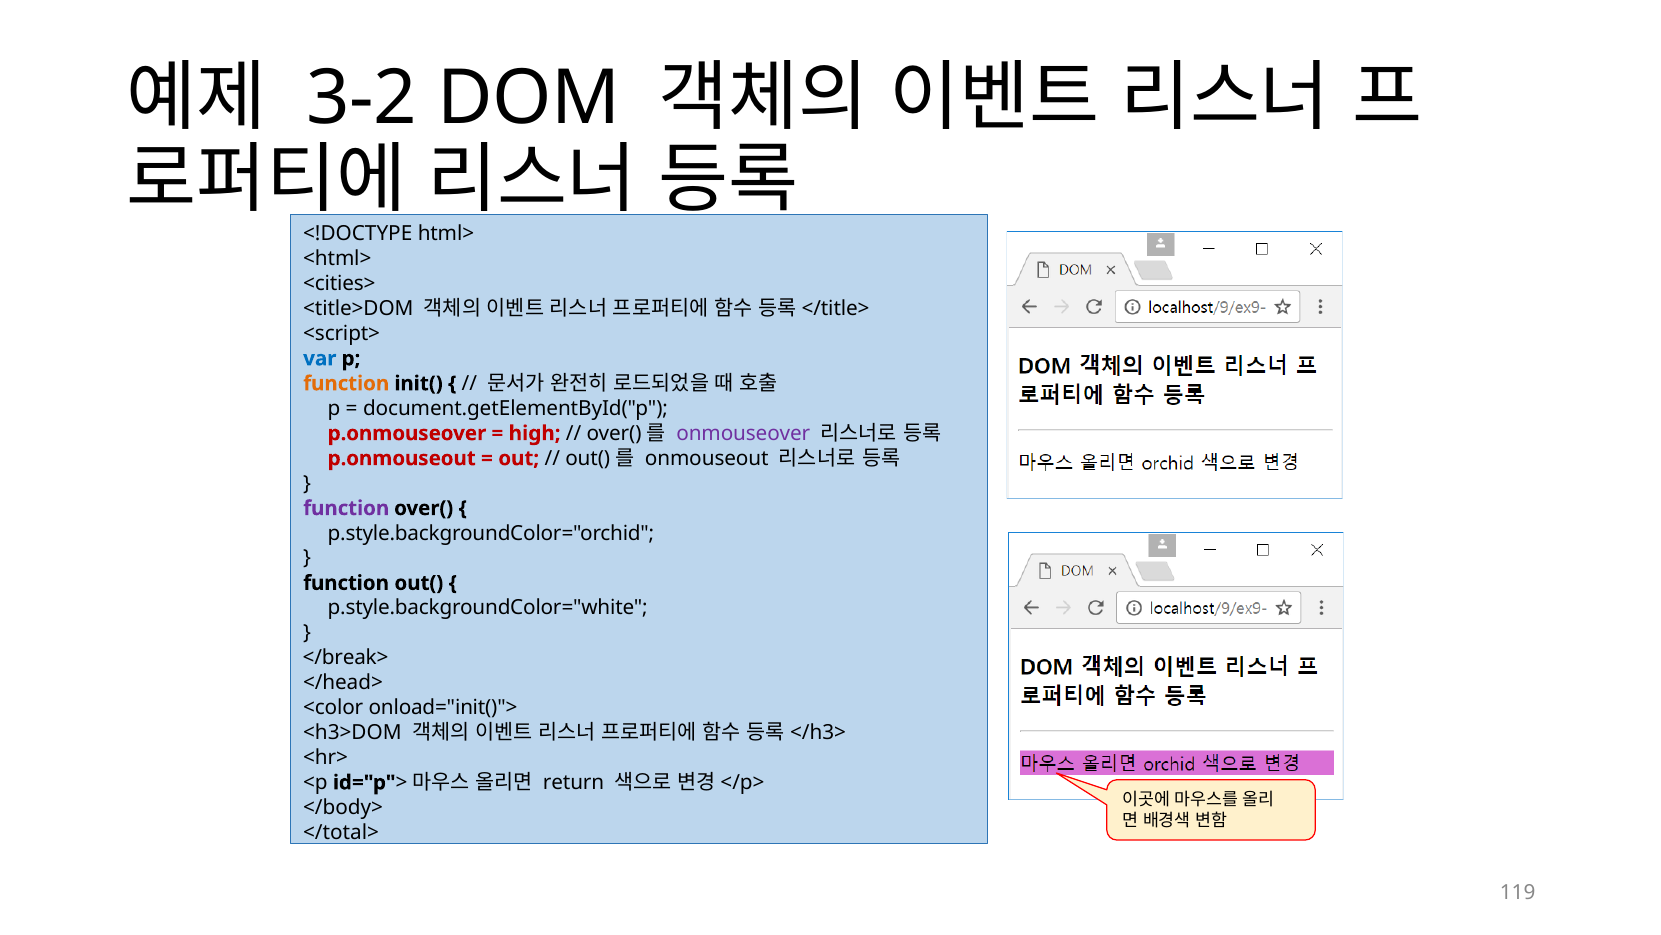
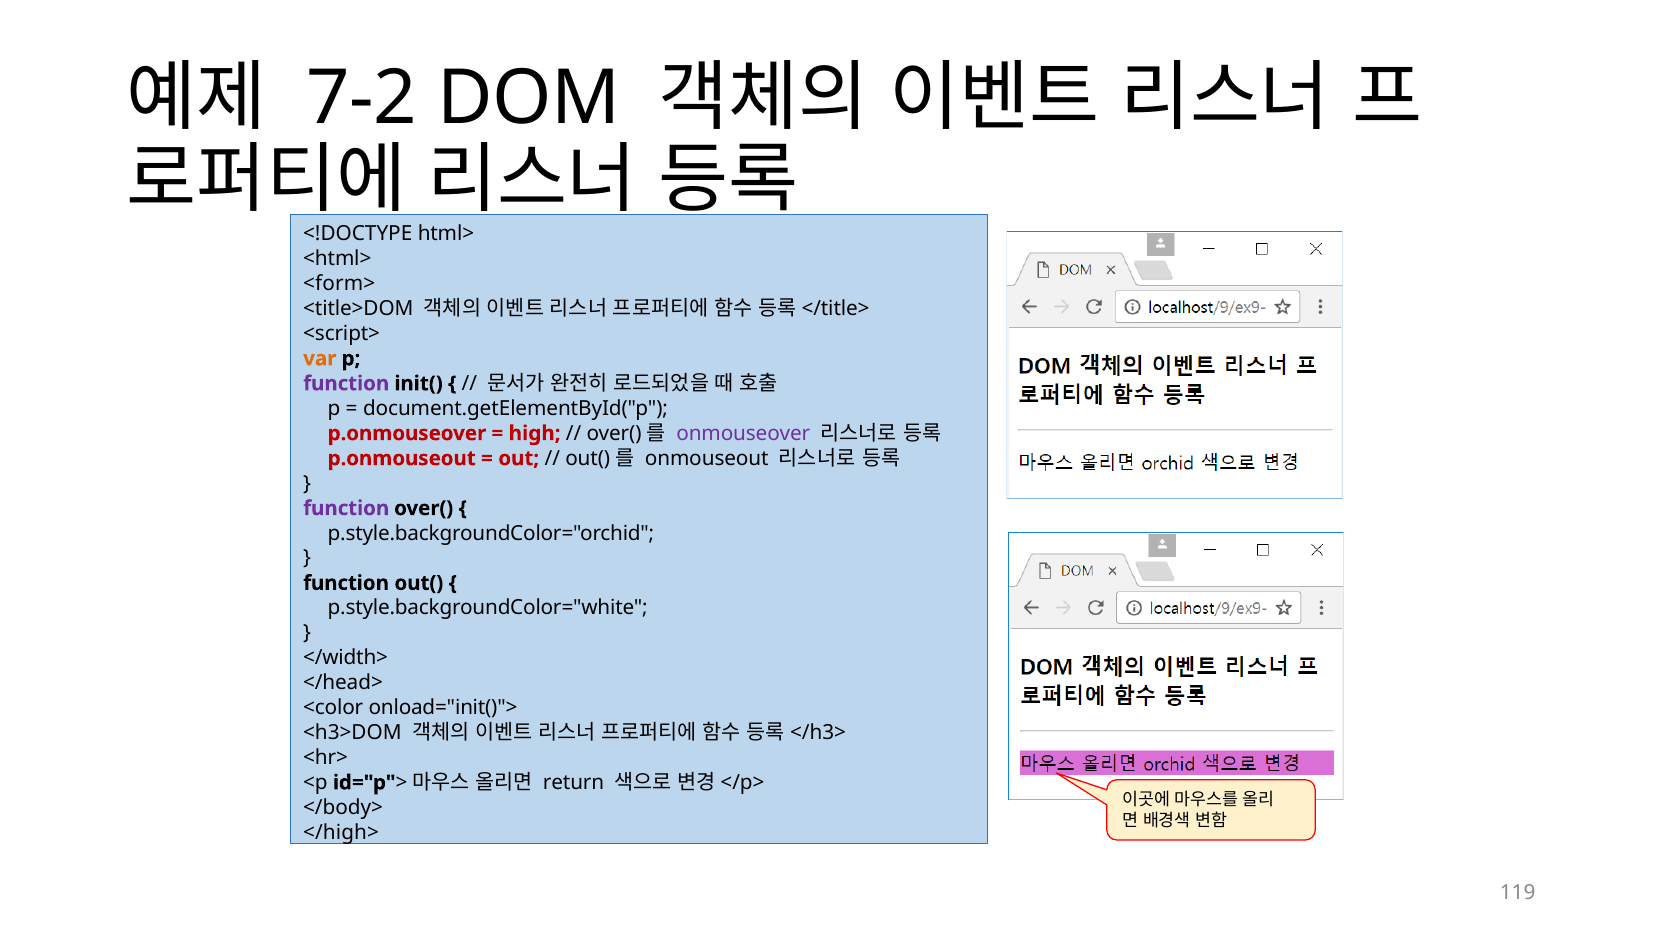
3-2: 3-2 -> 7-2
<cities>: <cities> -> <form>
var colour: blue -> orange
function at (346, 383) colour: orange -> purple
</break>: </break> -> </width>
</total>: </total> -> </high>
